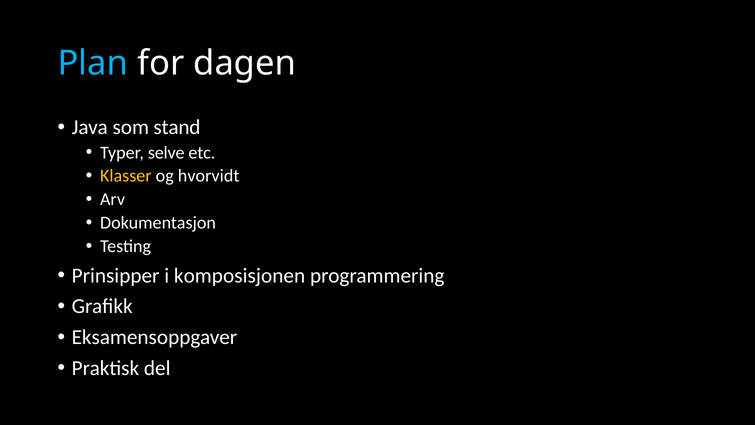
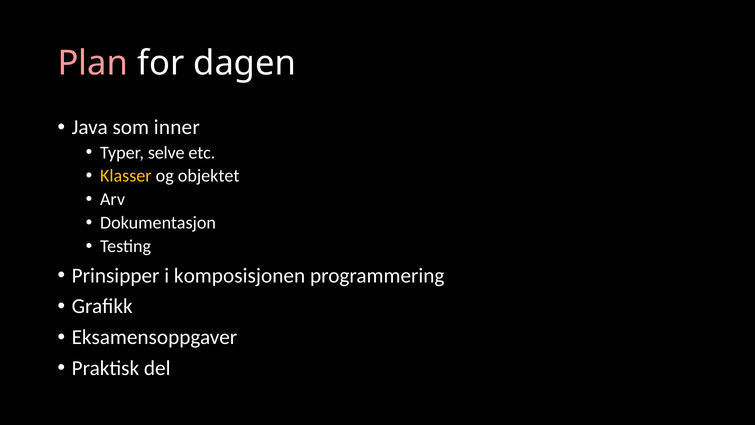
Plan colour: light blue -> pink
stand: stand -> inner
hvorvidt: hvorvidt -> objektet
